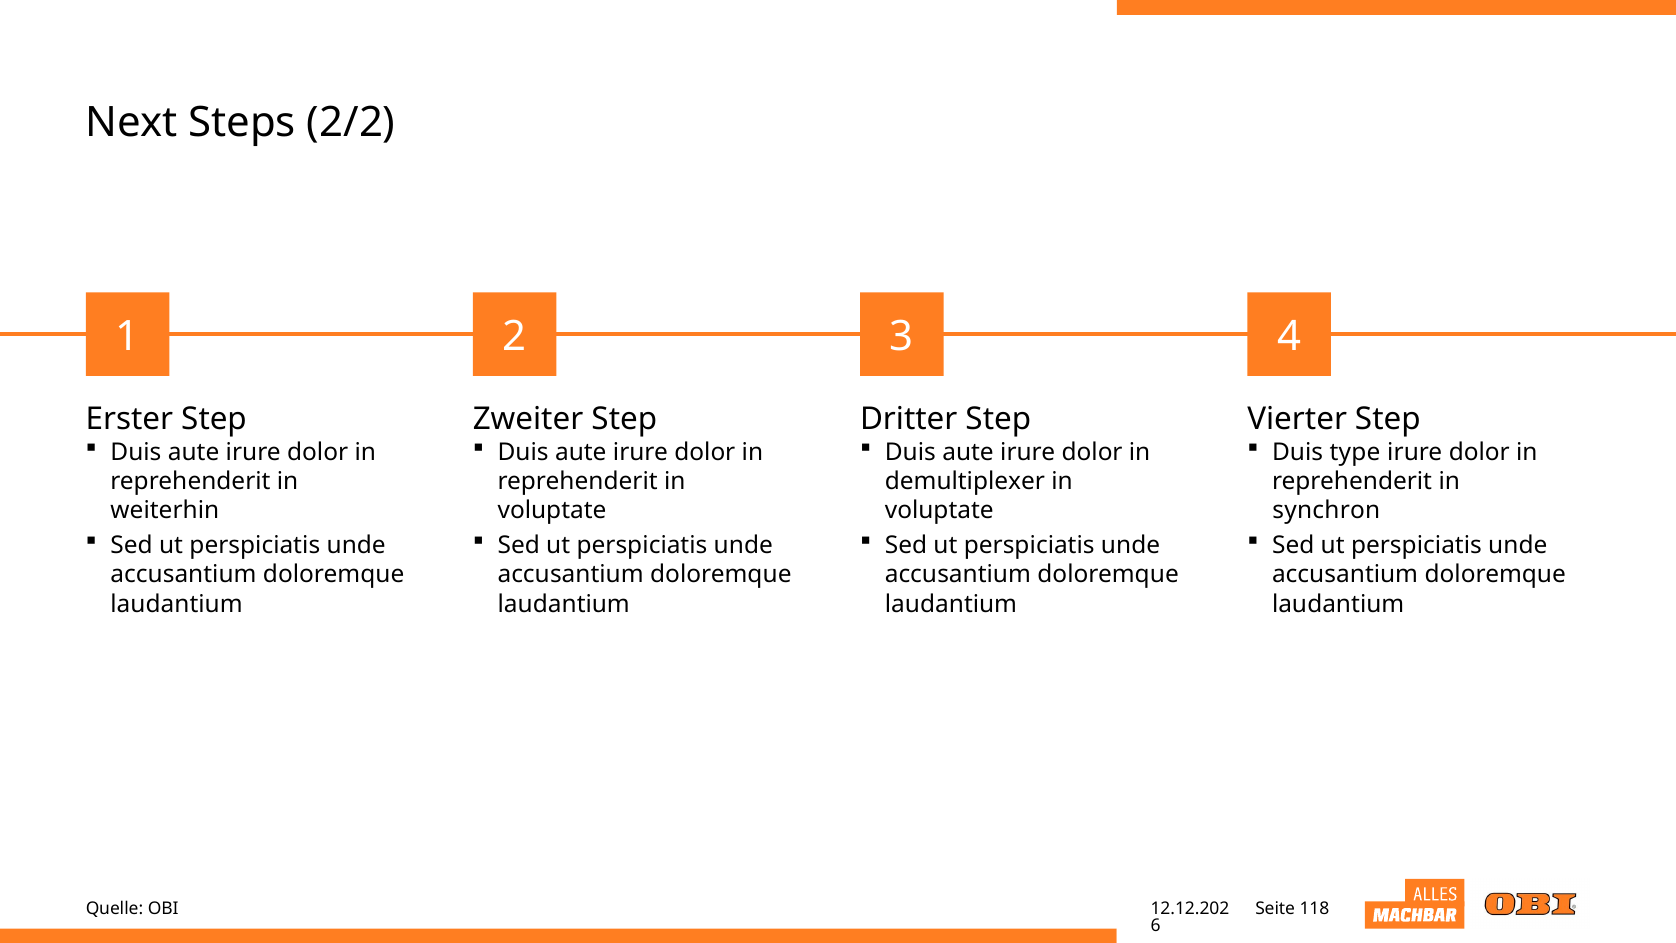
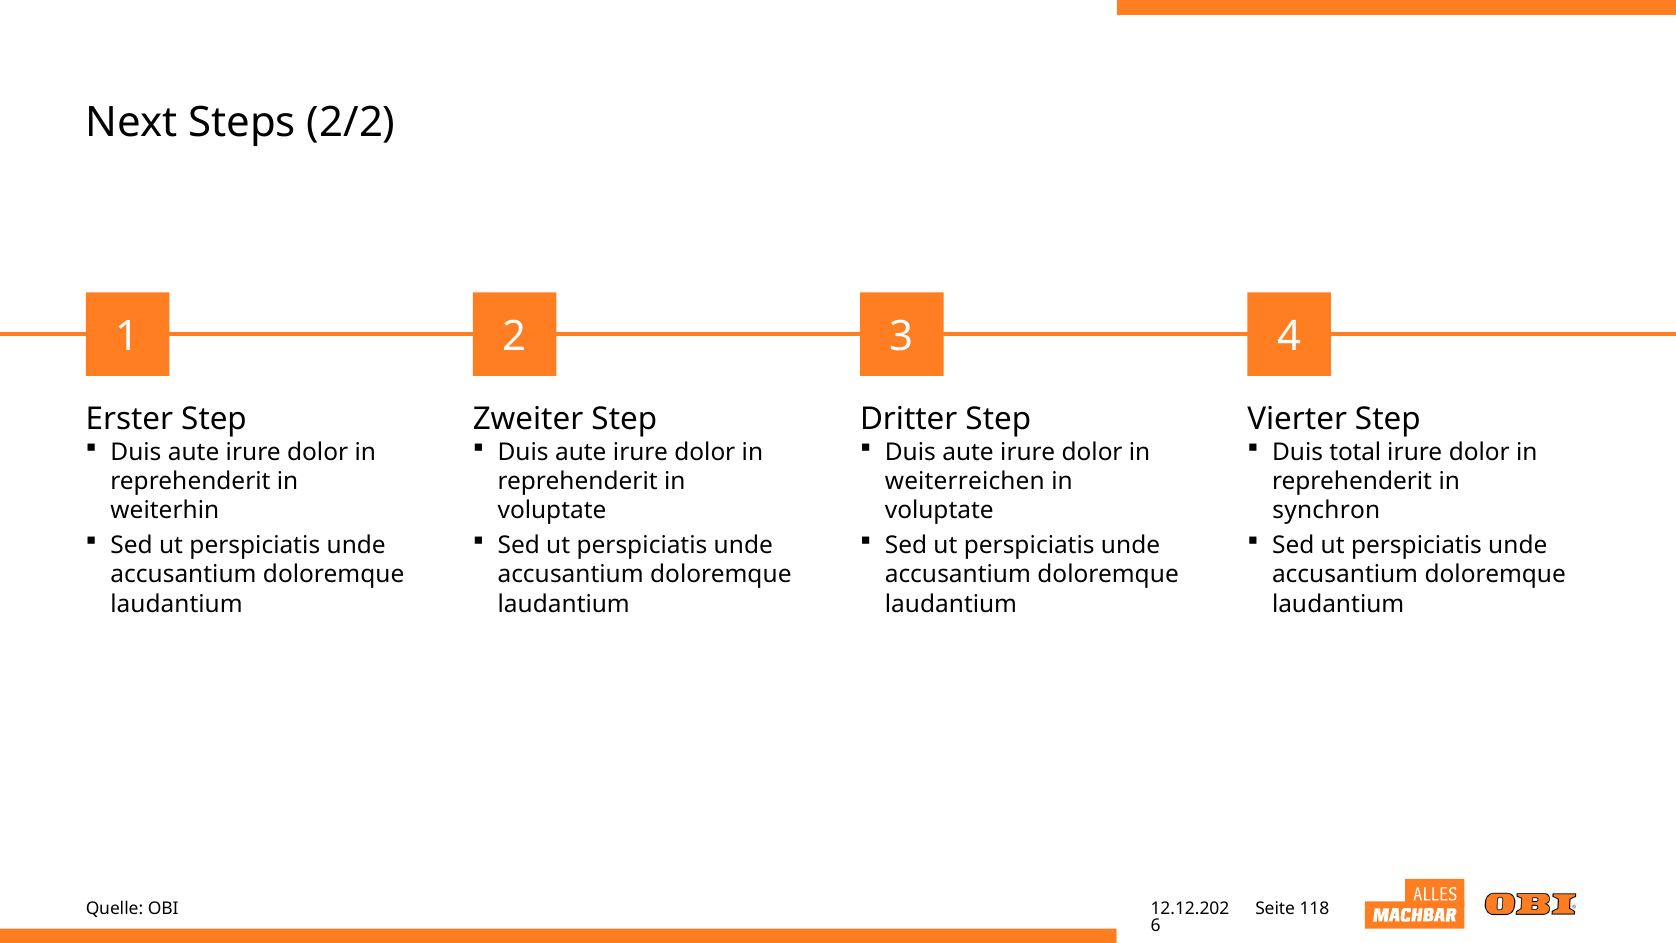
type: type -> total
demultiplexer: demultiplexer -> weiterreichen
